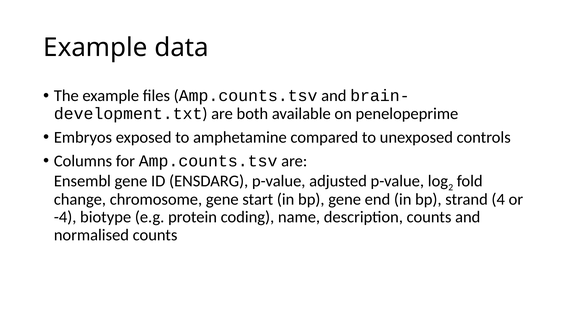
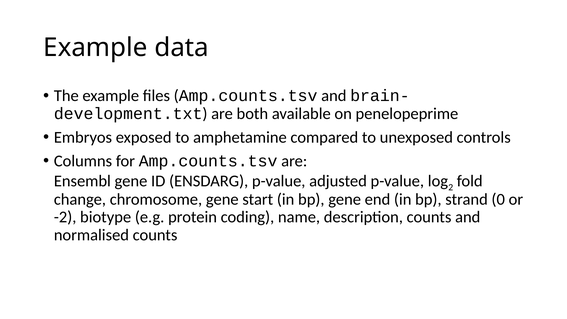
4: 4 -> 0
-4: -4 -> -2
